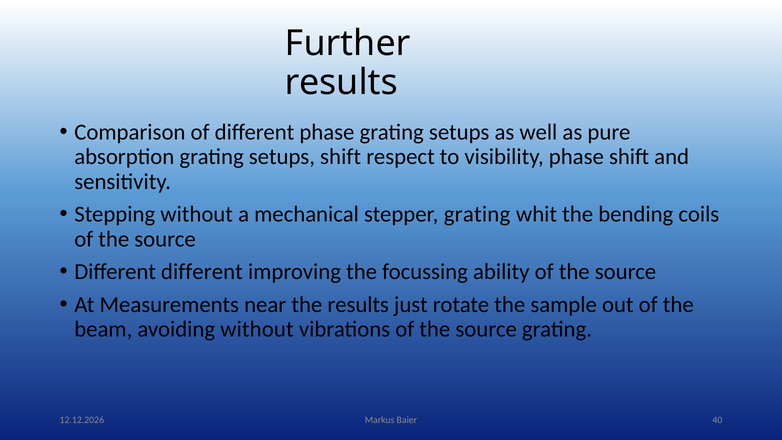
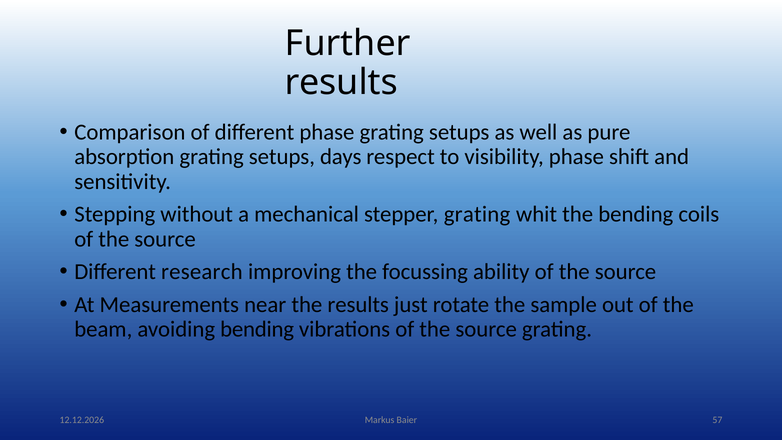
setups shift: shift -> days
Different different: different -> research
avoiding without: without -> bending
40: 40 -> 57
